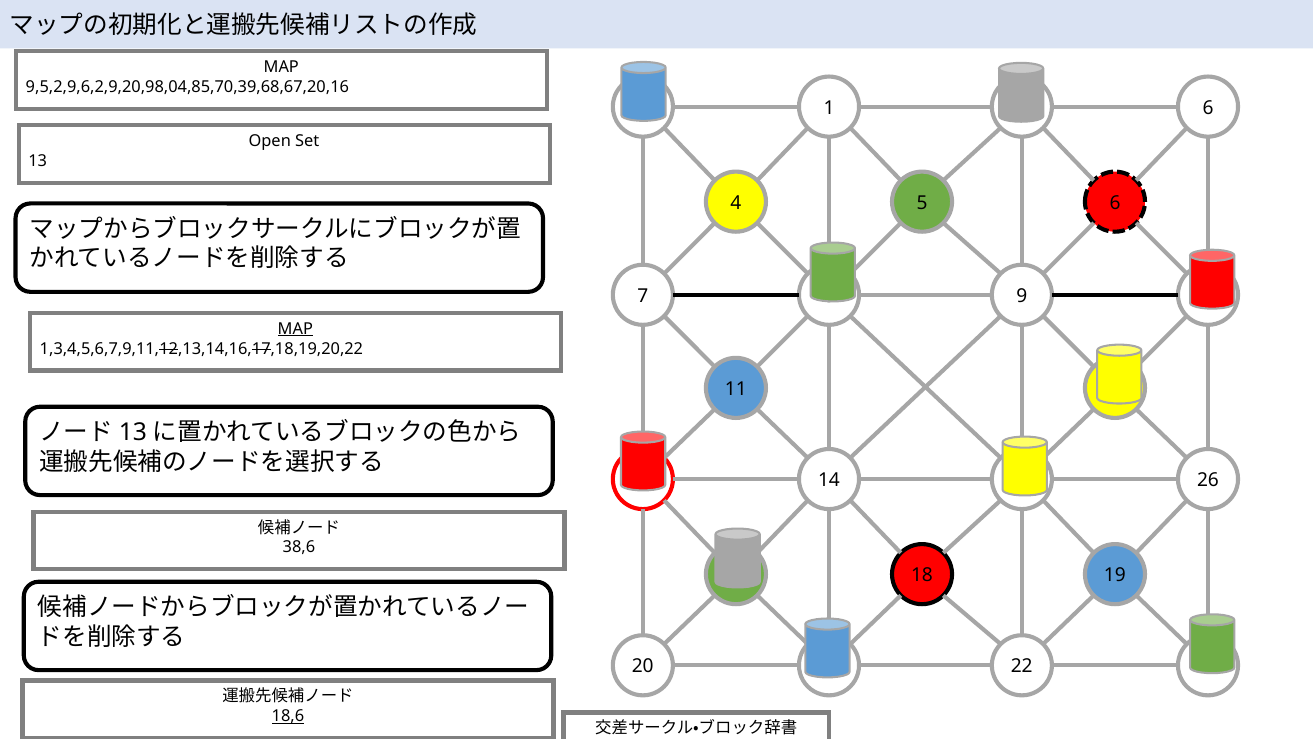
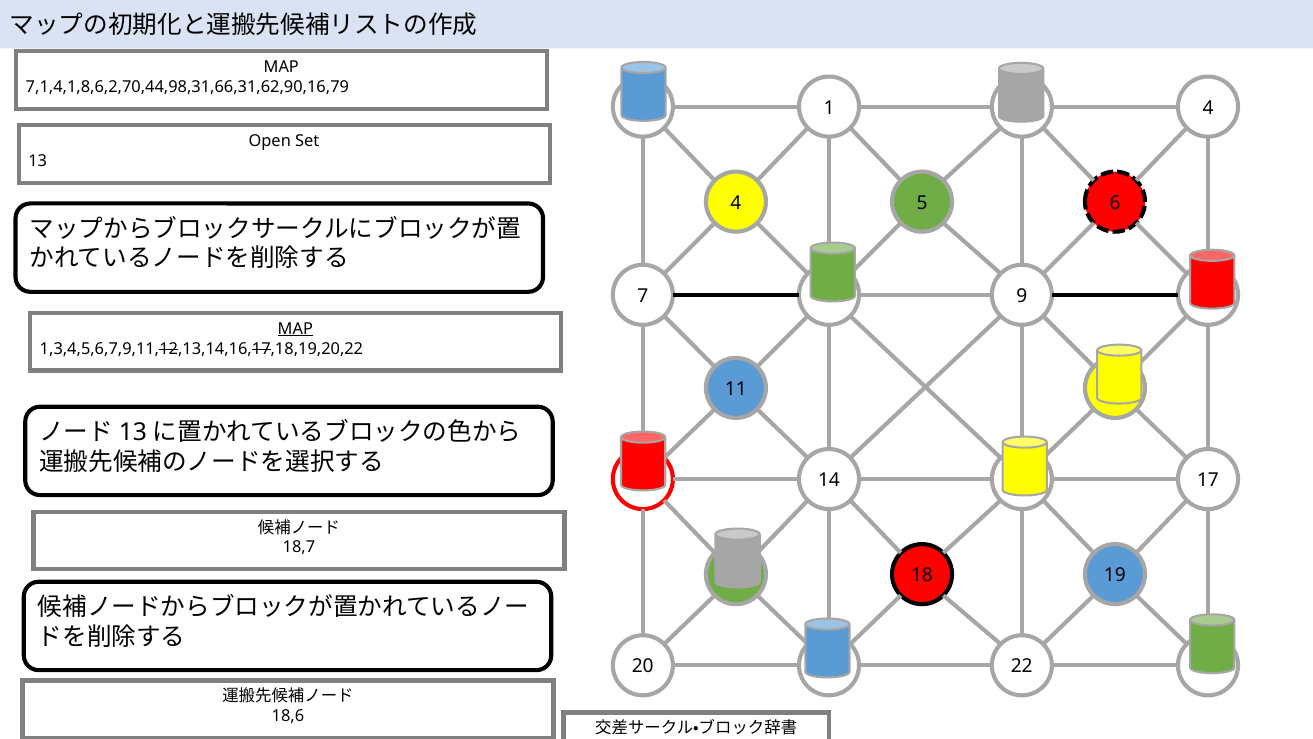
9,5,2,9,6,2,9,20,98,04,85,70,39,68,67,20,16: 9,5,2,9,6,2,9,20,98,04,85,70,39,68,67,20,16 -> 7,1,4,1,8,6,2,70,44,98,31,66,31,62,90,16,79
6 at (1208, 108): 6 -> 4
26 at (1208, 480): 26 -> 17
38,6: 38,6 -> 18,7
18,6 underline: present -> none
